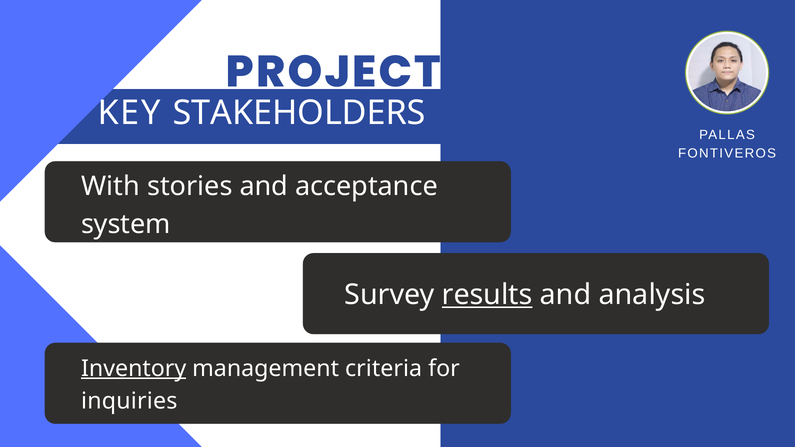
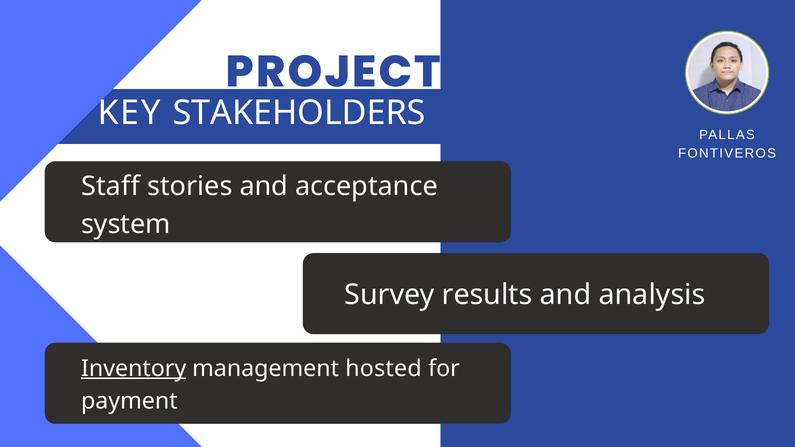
With: With -> Staff
results underline: present -> none
criteria: criteria -> hosted
inquiries: inquiries -> payment
